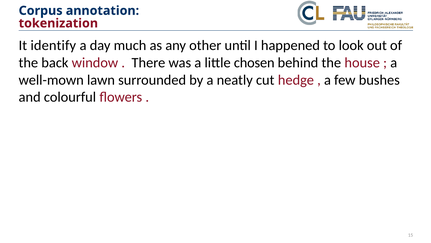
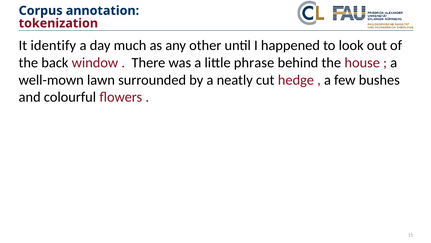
chosen: chosen -> phrase
